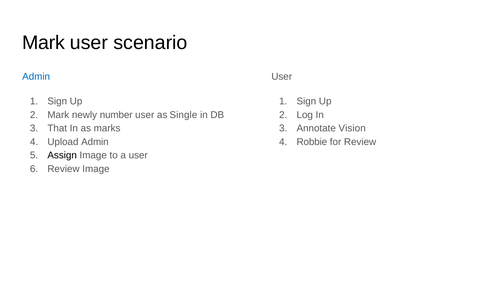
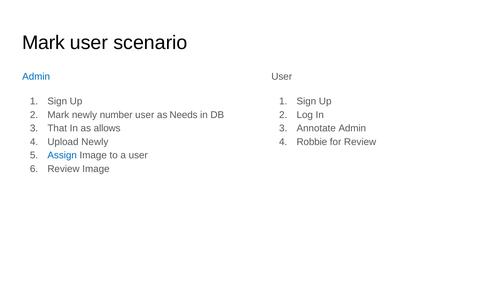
Single: Single -> Needs
marks: marks -> allows
Annotate Vision: Vision -> Admin
Upload Admin: Admin -> Newly
Assign colour: black -> blue
